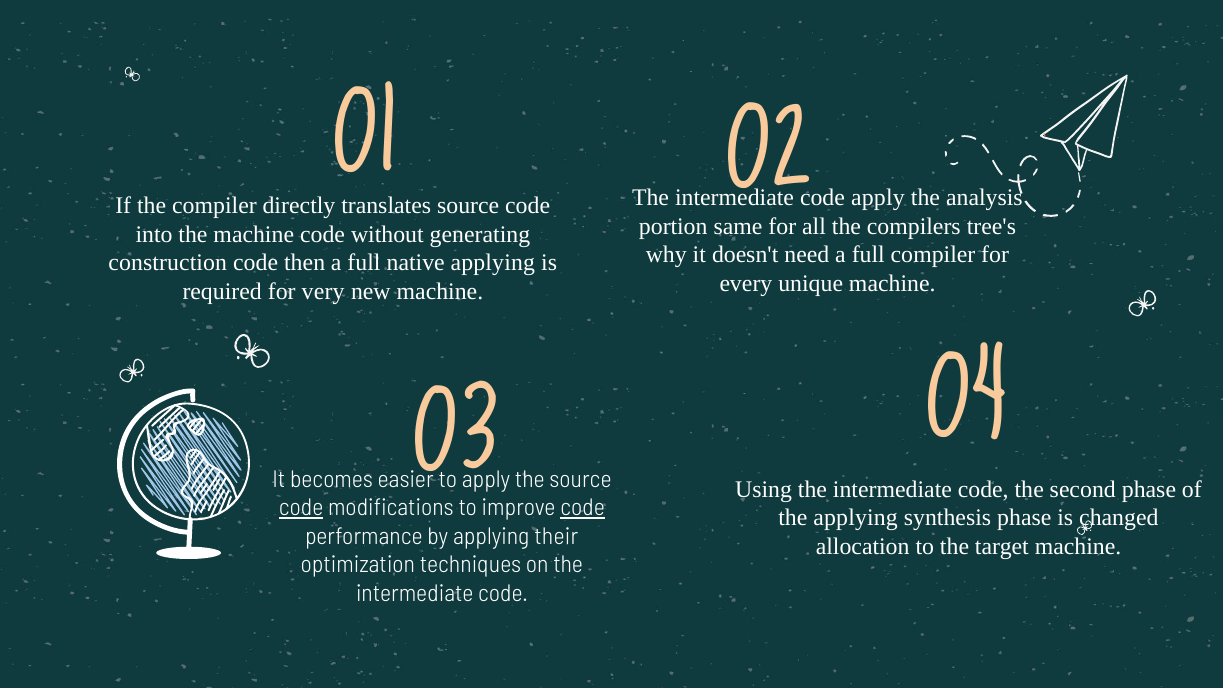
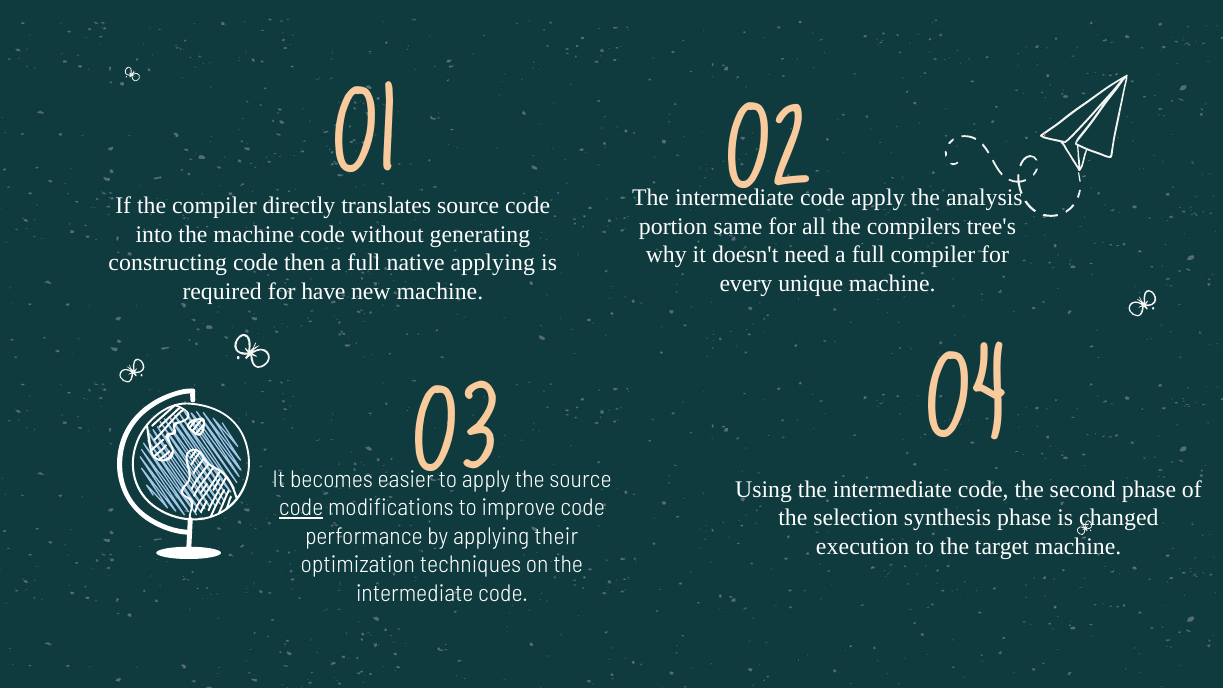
construction: construction -> constructing
very: very -> have
code at (583, 508) underline: present -> none
the applying: applying -> selection
allocation: allocation -> execution
